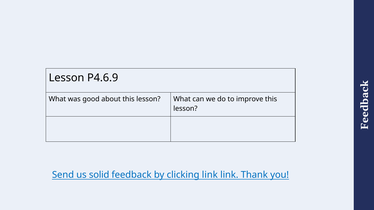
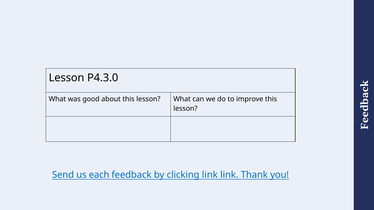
P4.6.9: P4.6.9 -> P4.3.0
solid: solid -> each
